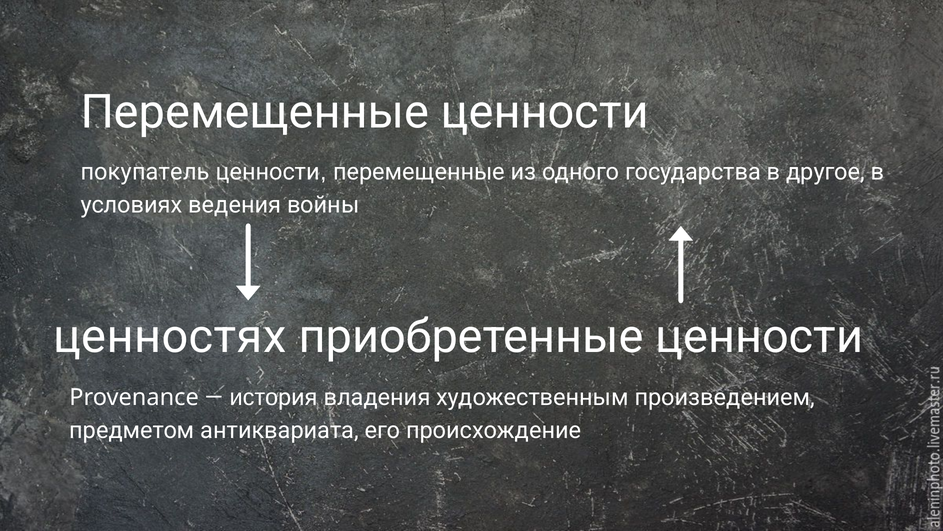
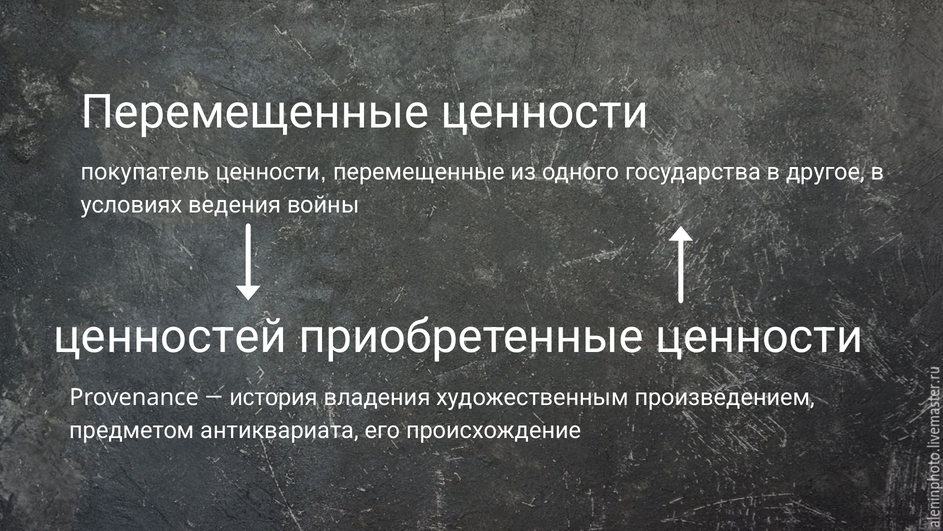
ценностях: ценностях -> ценностей
